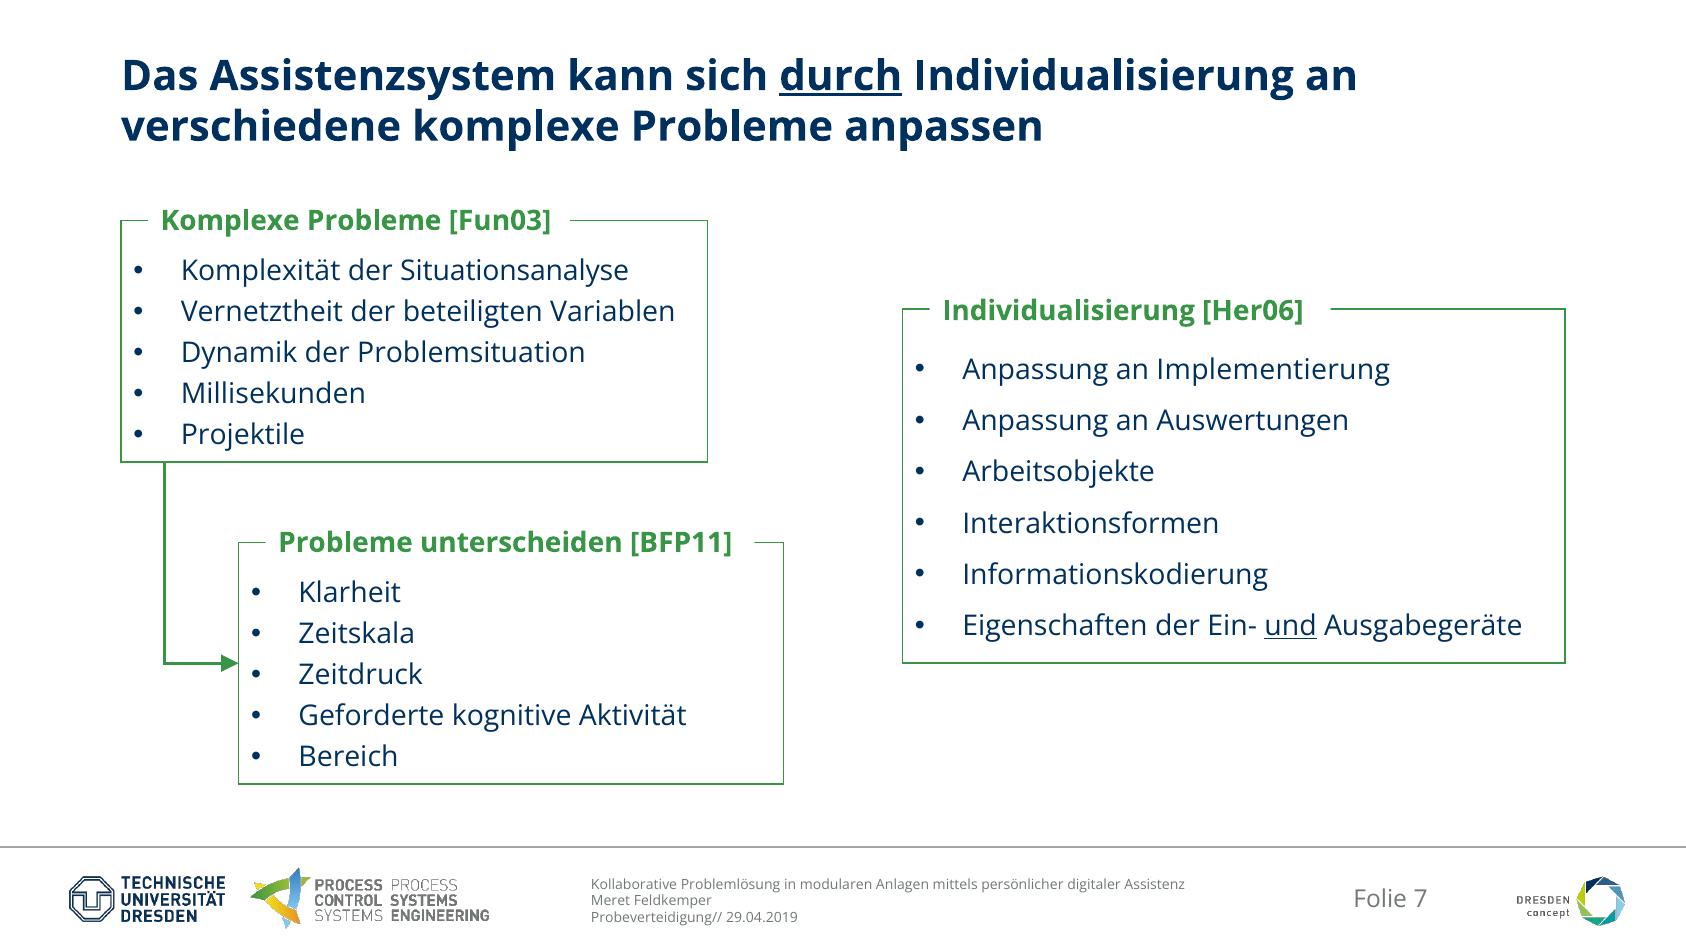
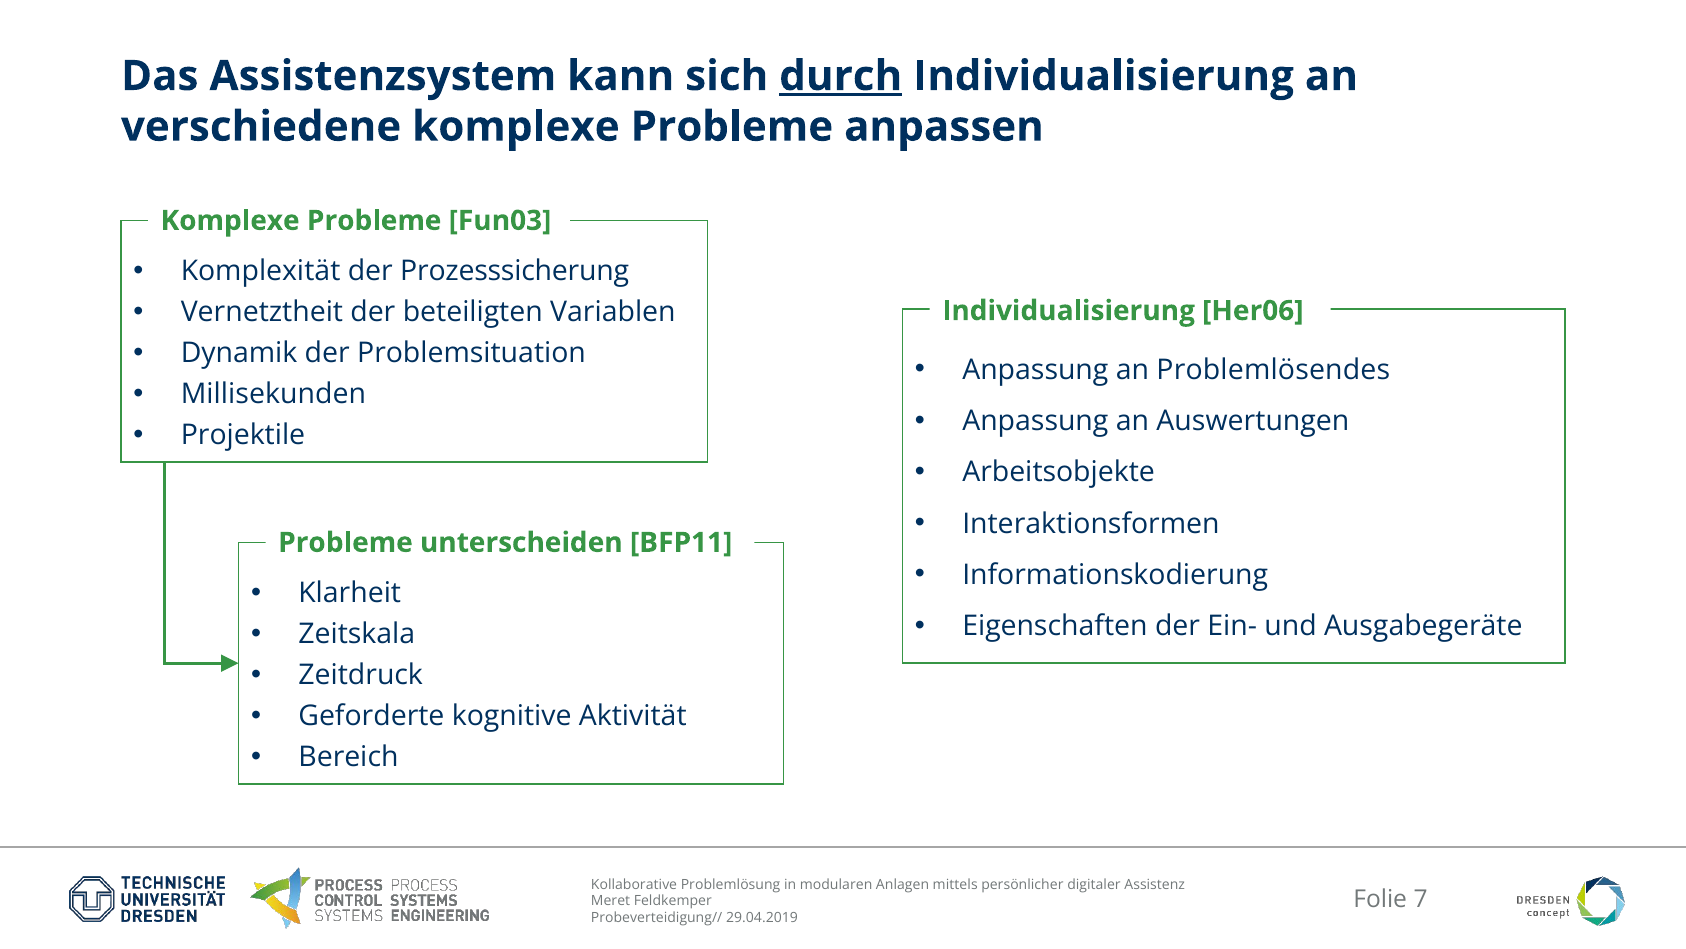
Situationsanalyse: Situationsanalyse -> Prozesssicherung
Implementierung: Implementierung -> Problemlösendes
und underline: present -> none
